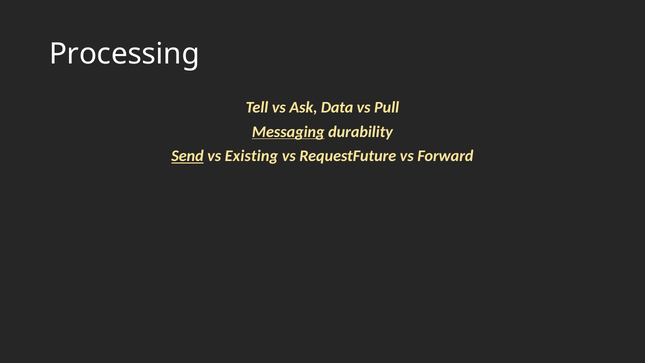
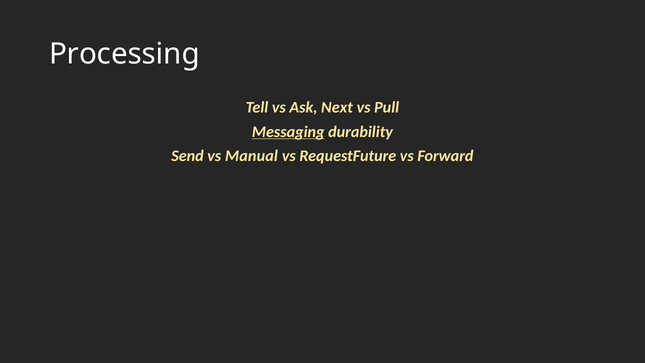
Data: Data -> Next
Send underline: present -> none
Existing: Existing -> Manual
